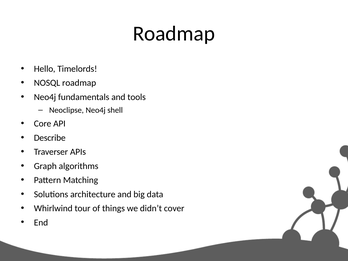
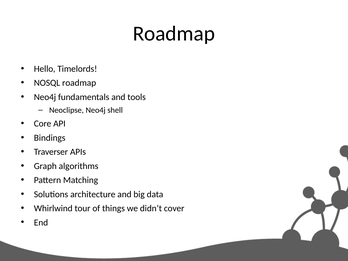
Describe: Describe -> Bindings
